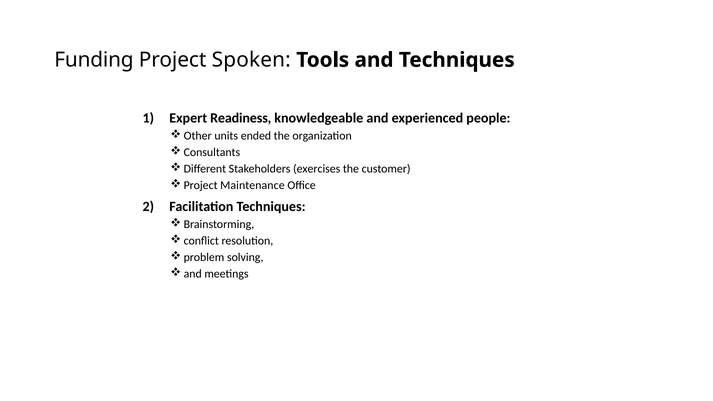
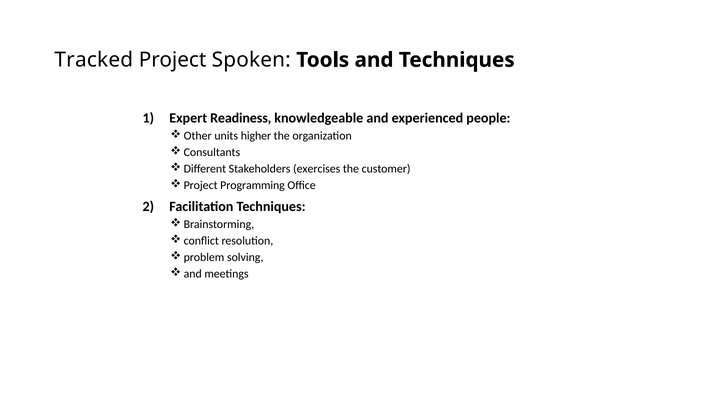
Funding: Funding -> Tracked
ended: ended -> higher
Maintenance: Maintenance -> Programming
